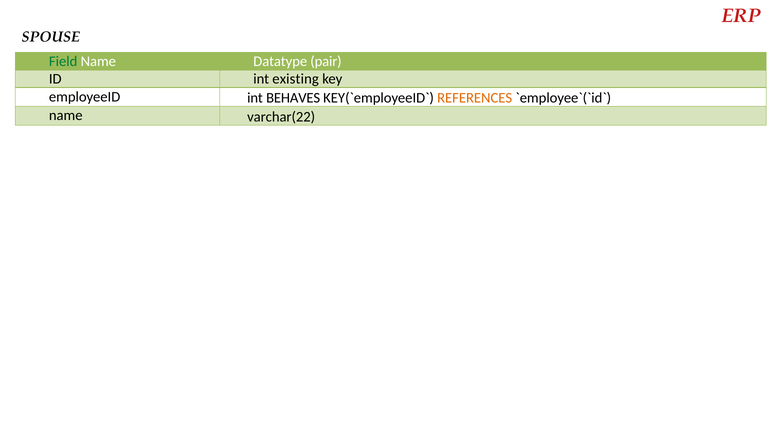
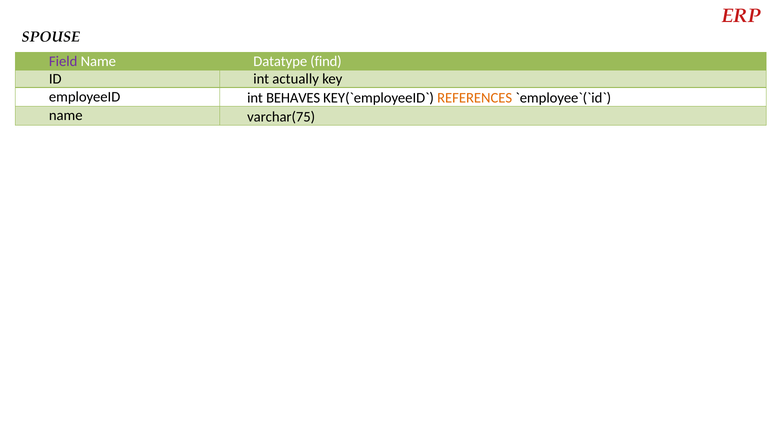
Field colour: green -> purple
pair: pair -> find
existing: existing -> actually
varchar(22: varchar(22 -> varchar(75
